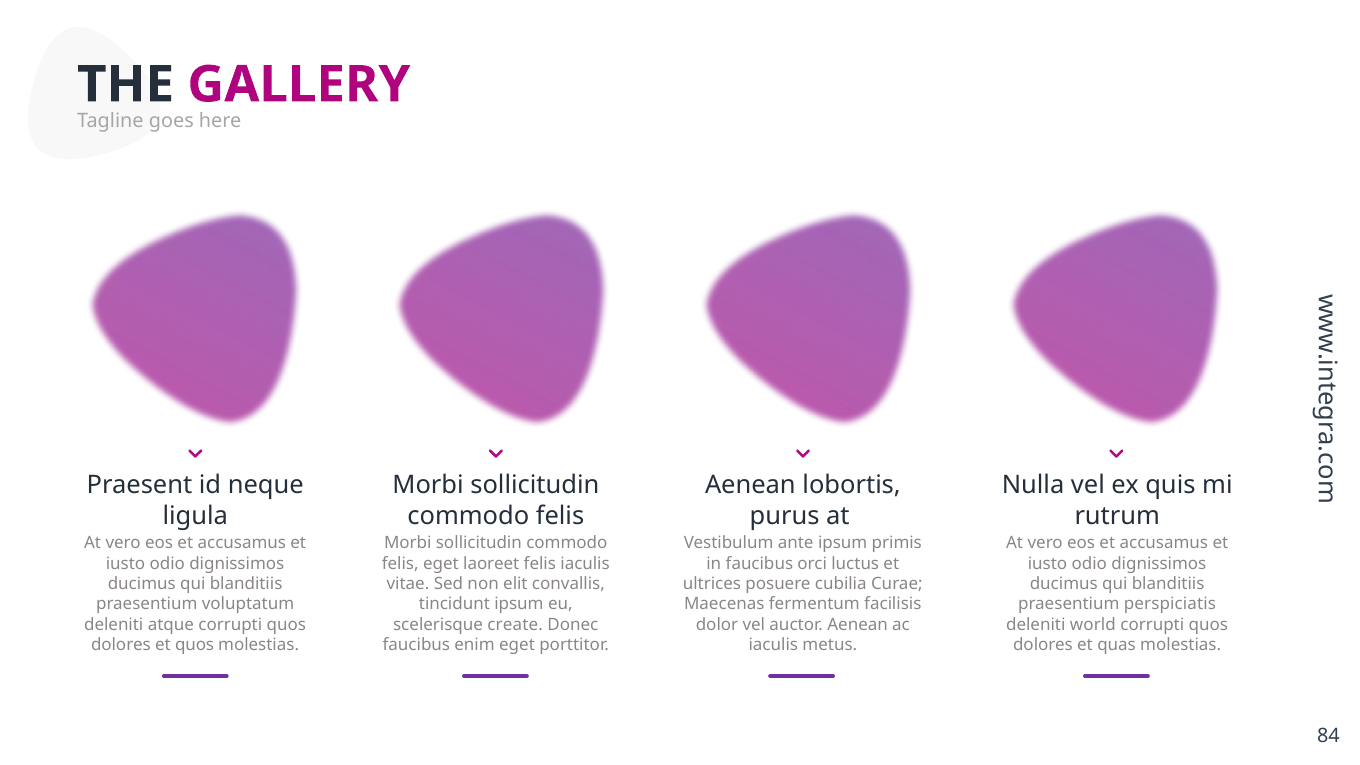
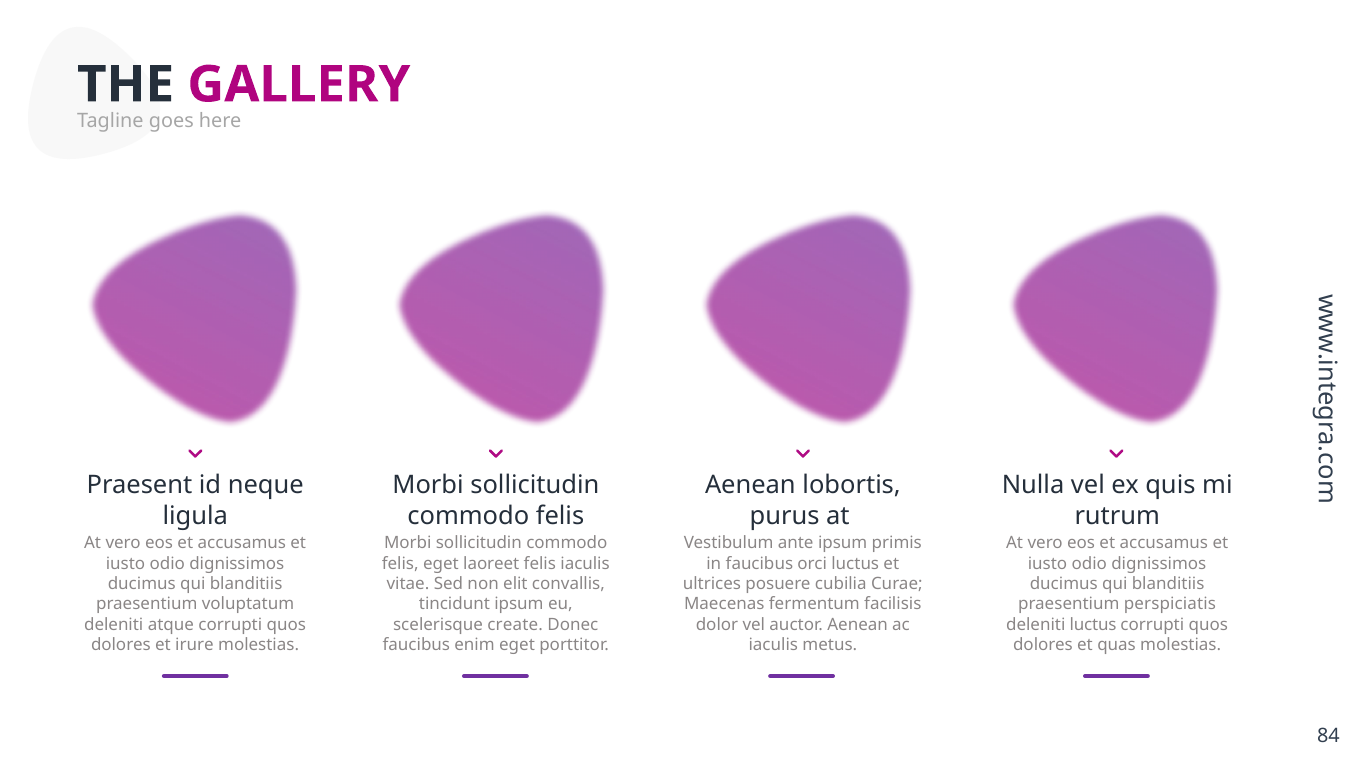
deleniti world: world -> luctus
et quos: quos -> irure
